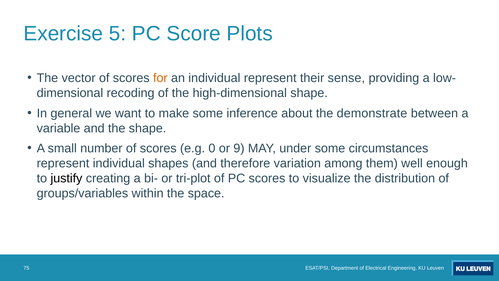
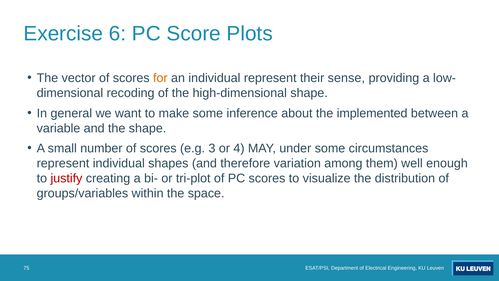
5: 5 -> 6
demonstrate: demonstrate -> implemented
0: 0 -> 3
9: 9 -> 4
justify colour: black -> red
